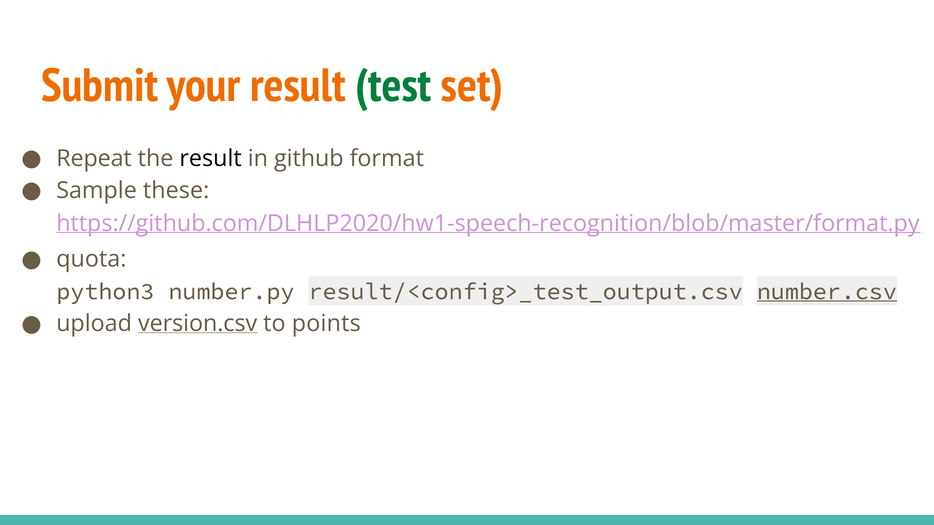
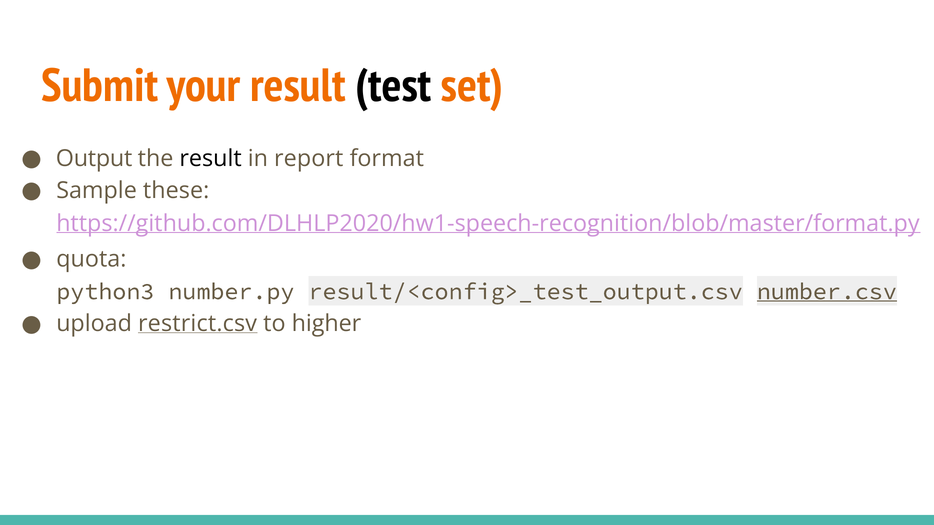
test colour: green -> black
Repeat: Repeat -> Output
github: github -> report
version.csv: version.csv -> restrict.csv
points: points -> higher
